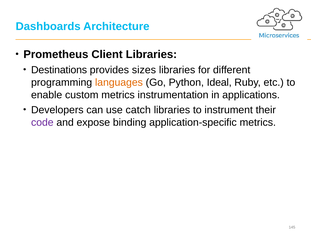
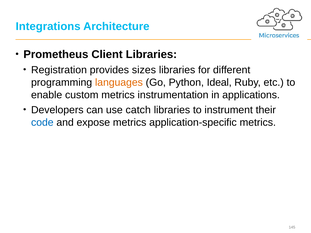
Dashboards: Dashboards -> Integrations
Destinations: Destinations -> Registration
code colour: purple -> blue
expose binding: binding -> metrics
